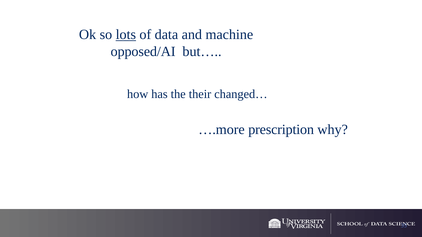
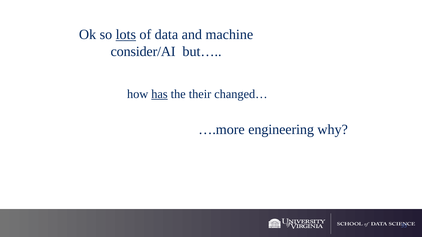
opposed/AI: opposed/AI -> consider/AI
has underline: none -> present
prescription: prescription -> engineering
